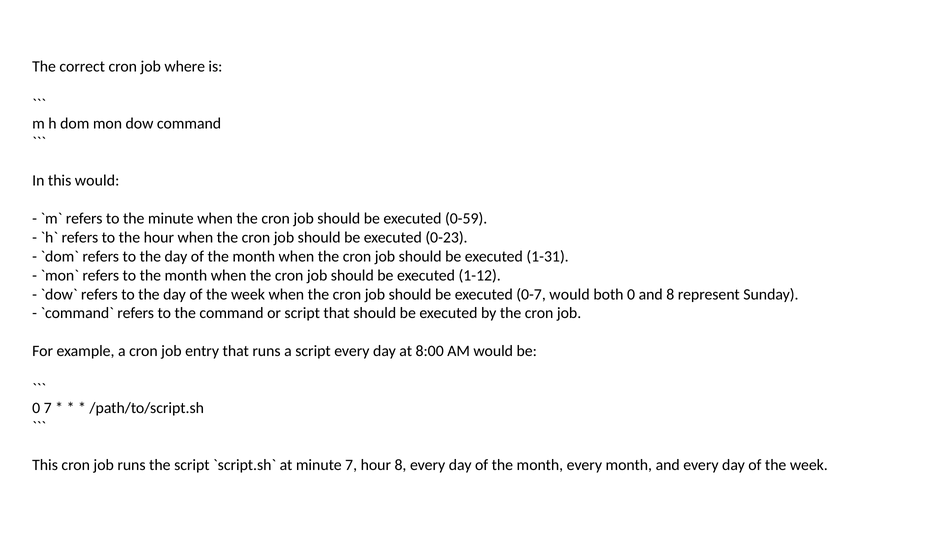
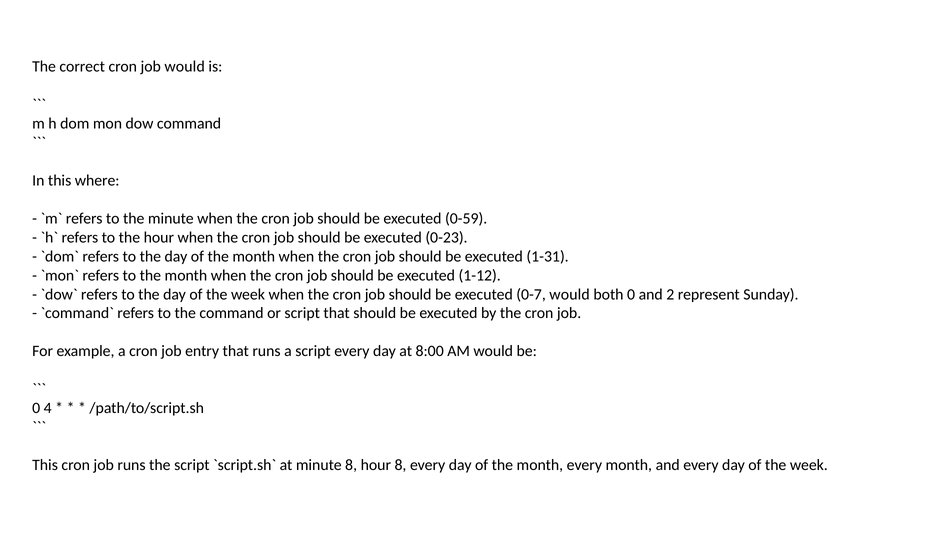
job where: where -> would
this would: would -> where
and 8: 8 -> 2
0 7: 7 -> 4
minute 7: 7 -> 8
